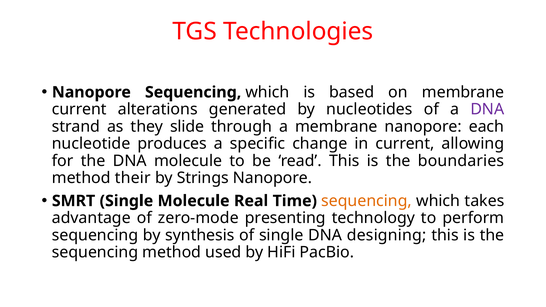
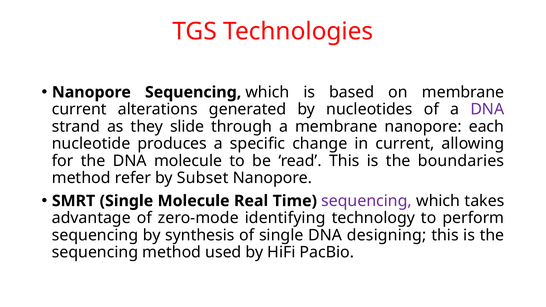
their: their -> refer
Strings: Strings -> Subset
sequencing at (366, 201) colour: orange -> purple
presenting: presenting -> identifying
